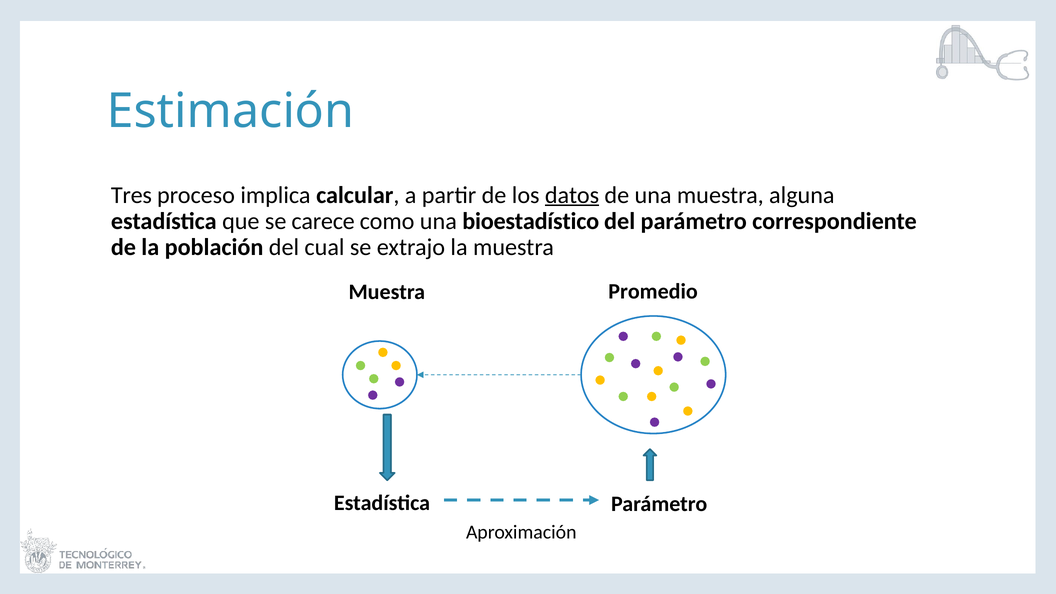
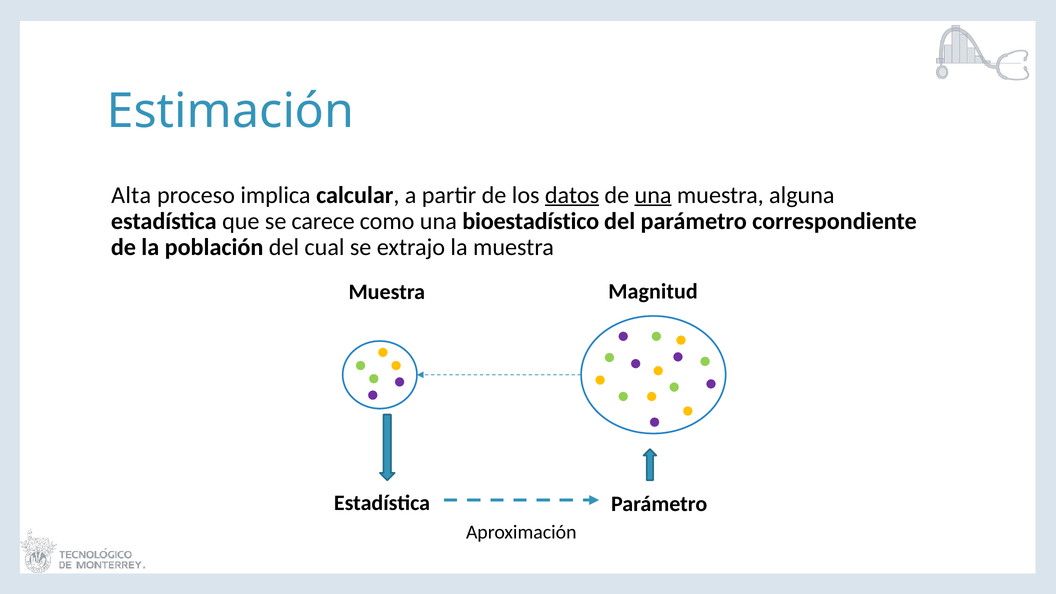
Tres: Tres -> Alta
una at (653, 195) underline: none -> present
Promedio: Promedio -> Magnitud
